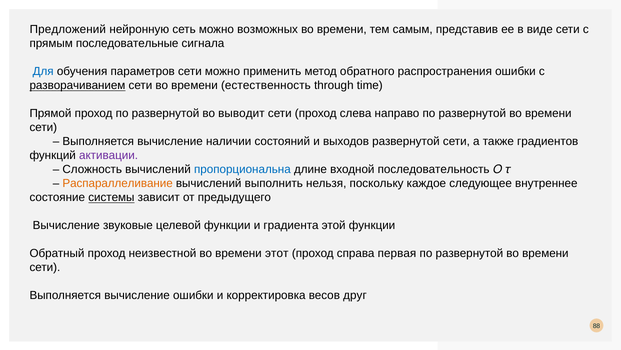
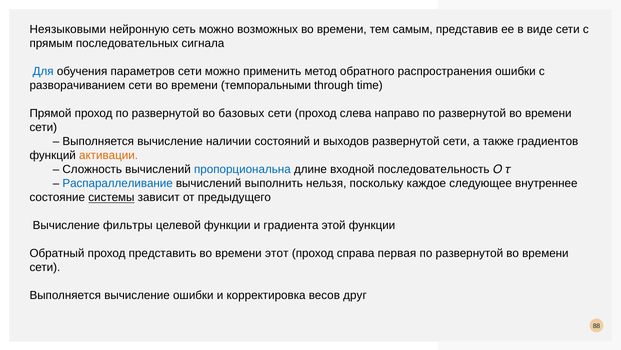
Предложений: Предложений -> Неязыковыми
последовательные: последовательные -> последовательных
разворачиванием underline: present -> none
естественность: естественность -> темпоральными
выводит: выводит -> базовых
активации colour: purple -> orange
Распараллеливание colour: orange -> blue
звуковые: звуковые -> фильтры
неизвестной: неизвестной -> представить
